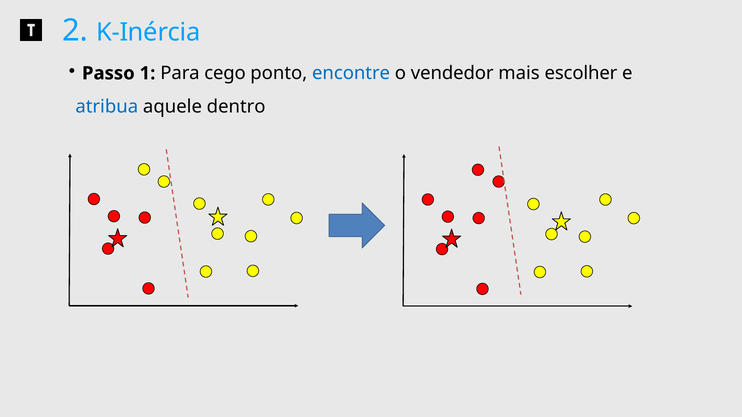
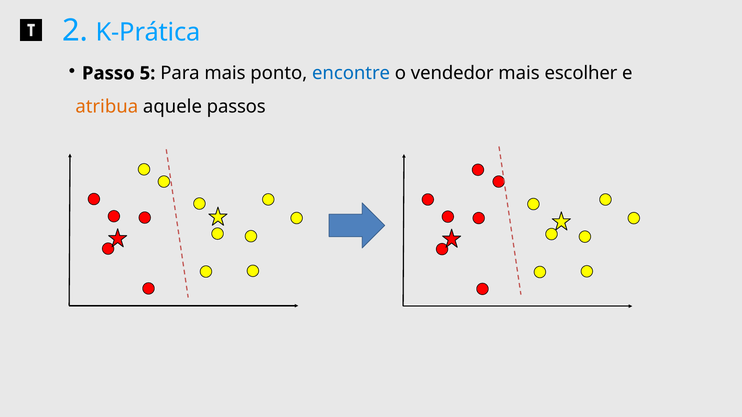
K-Inércia: K-Inércia -> K-Prática
1: 1 -> 5
Para cego: cego -> mais
atribua colour: blue -> orange
dentro: dentro -> passos
